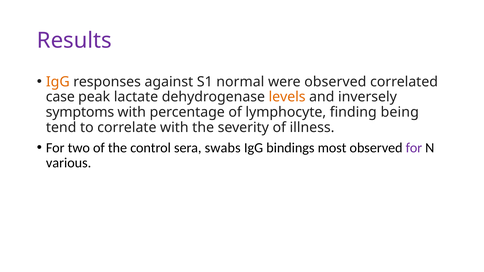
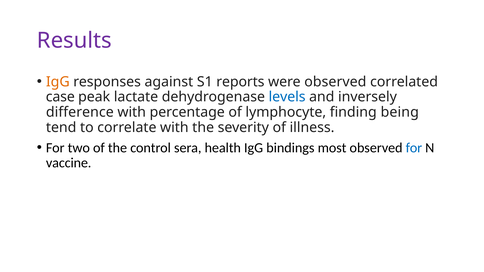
normal: normal -> reports
levels colour: orange -> blue
symptoms: symptoms -> difference
swabs: swabs -> health
for at (414, 148) colour: purple -> blue
various: various -> vaccine
